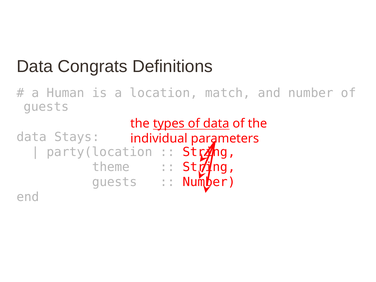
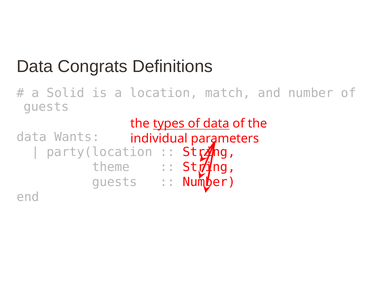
Human: Human -> Solid
Stays: Stays -> Wants
